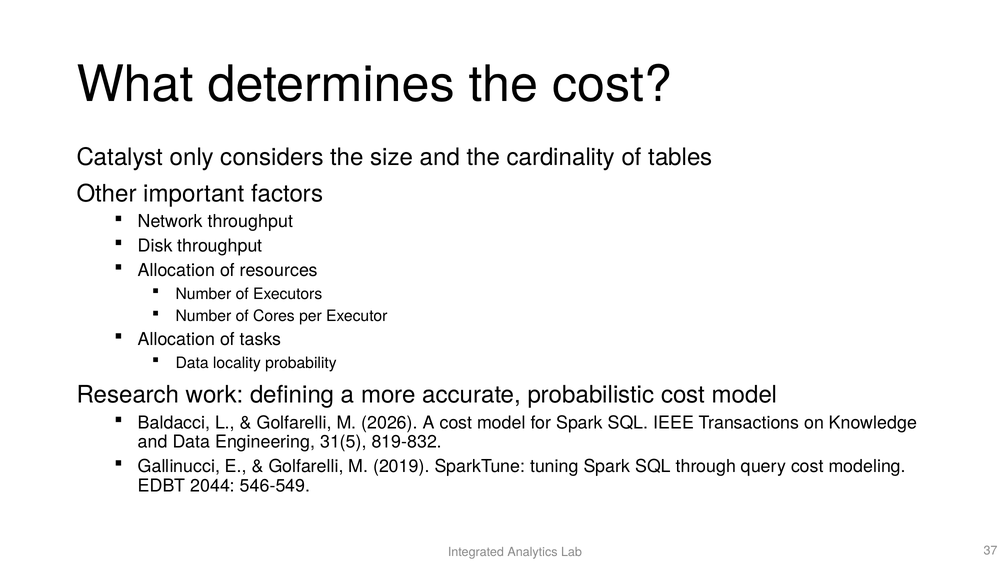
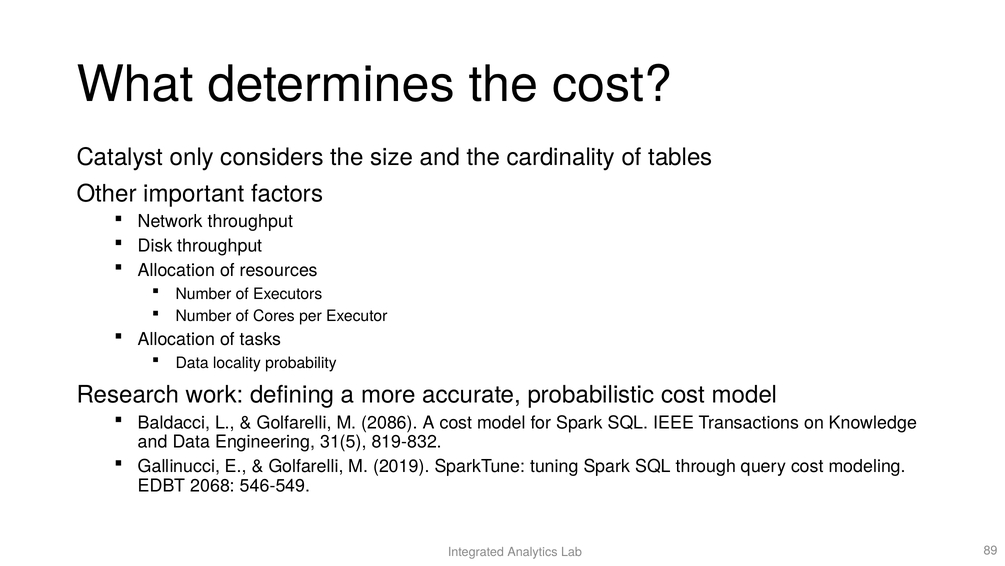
2026: 2026 -> 2086
2044: 2044 -> 2068
37: 37 -> 89
